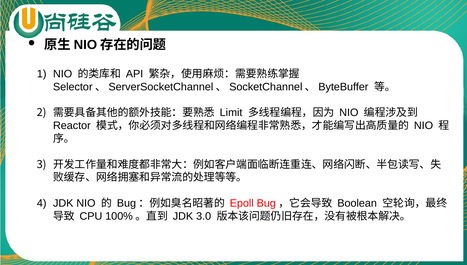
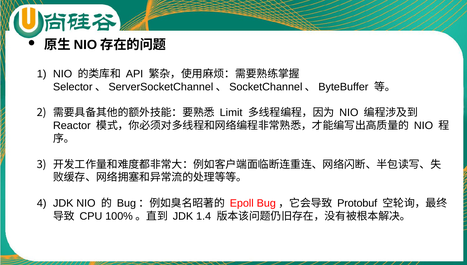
Boolean: Boolean -> Protobuf
3.0: 3.0 -> 1.4
